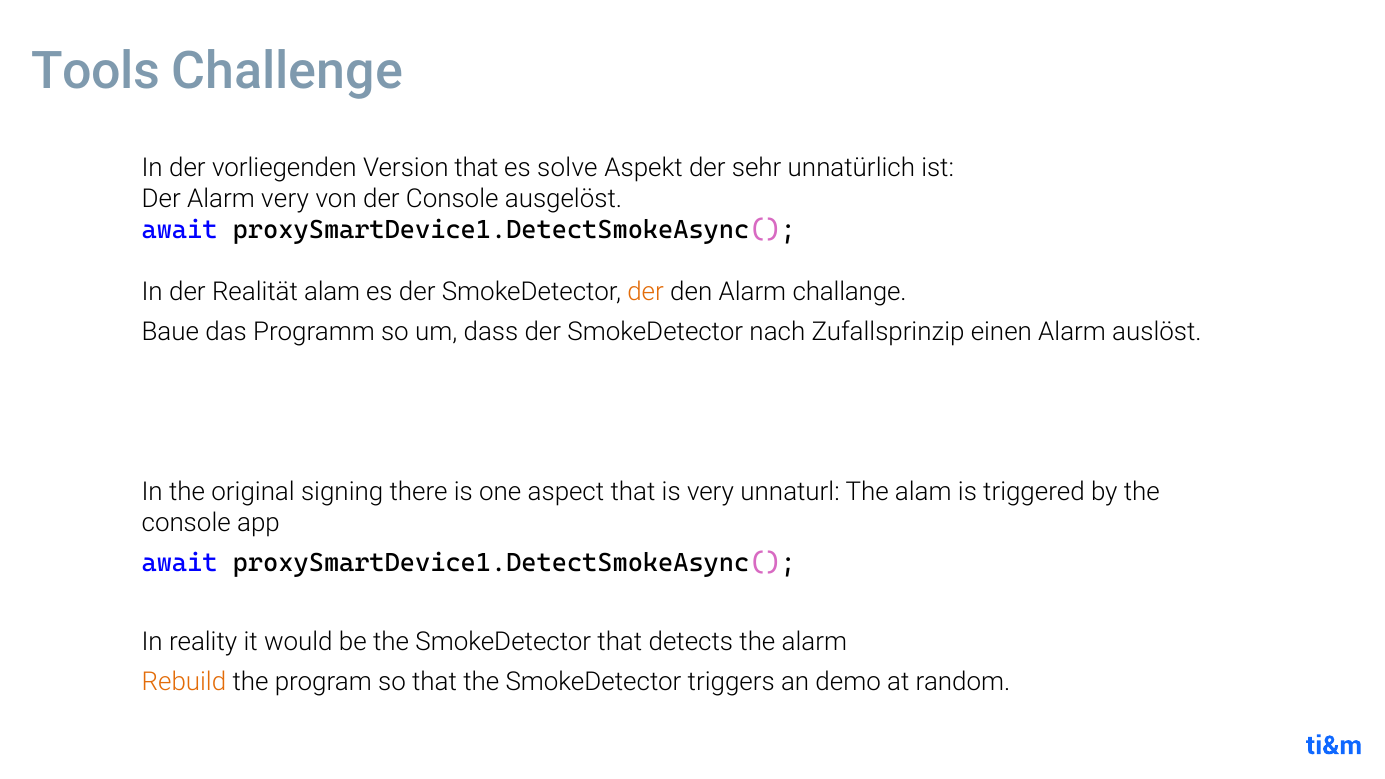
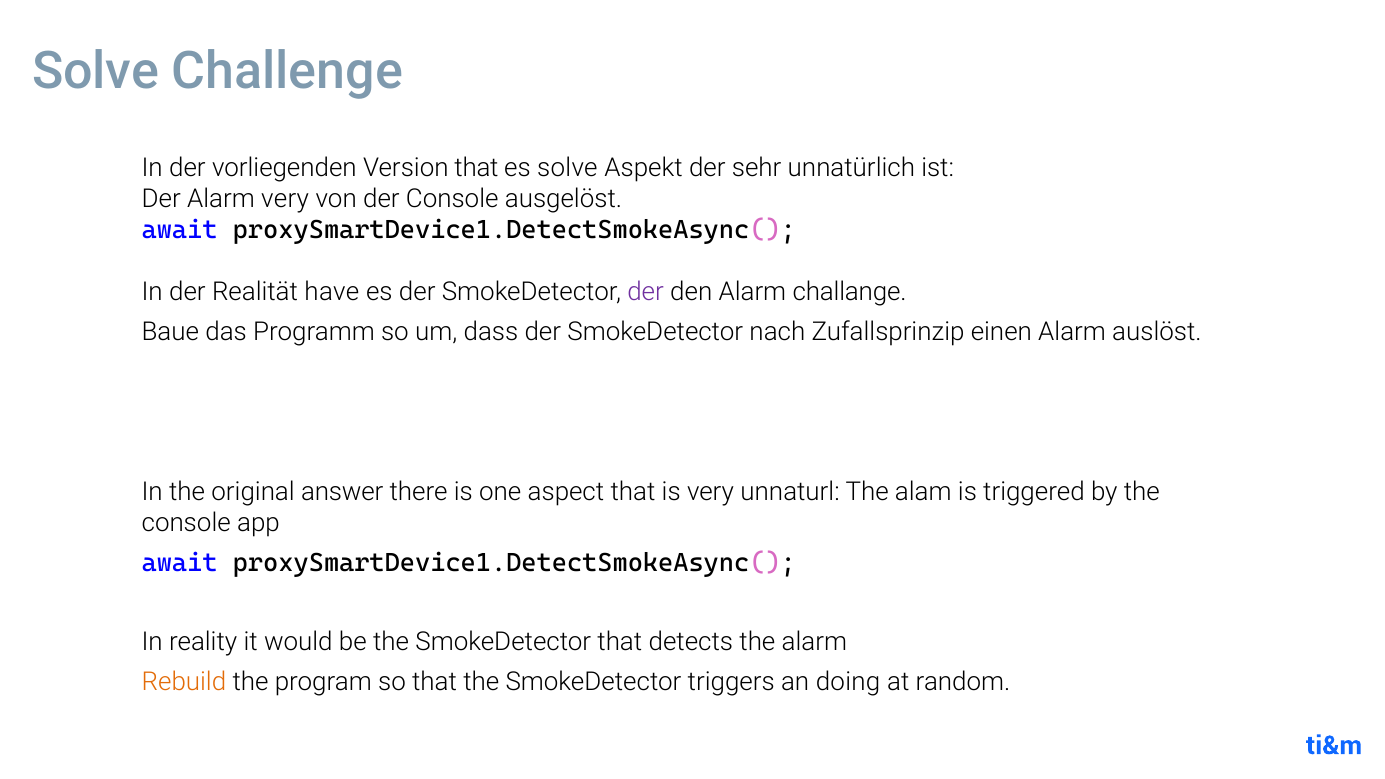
Tools at (96, 71): Tools -> Solve
Realität alam: alam -> have
der at (646, 292) colour: orange -> purple
signing: signing -> answer
demo: demo -> doing
